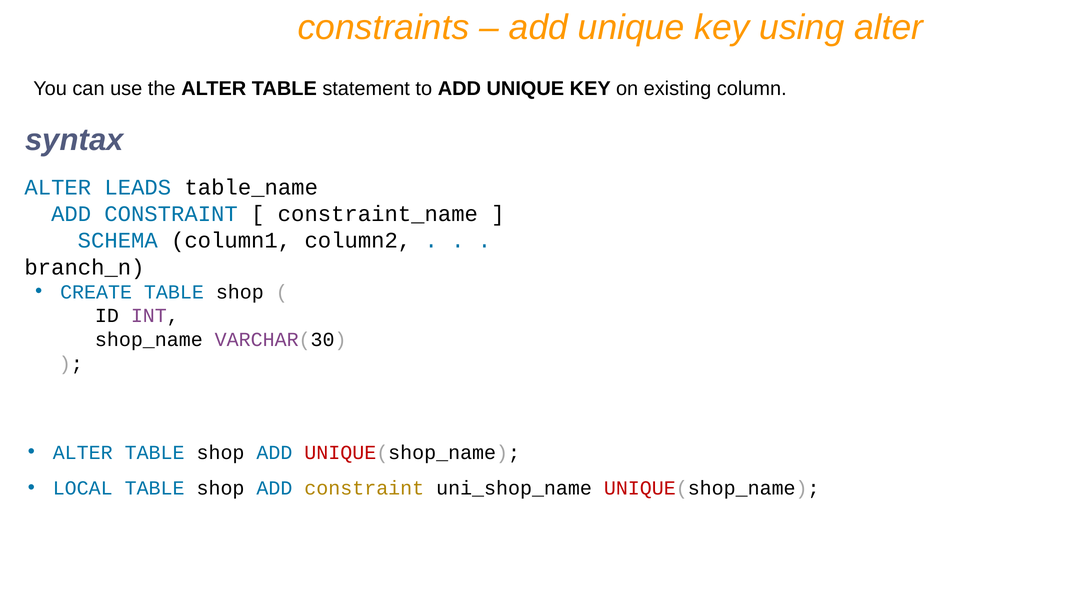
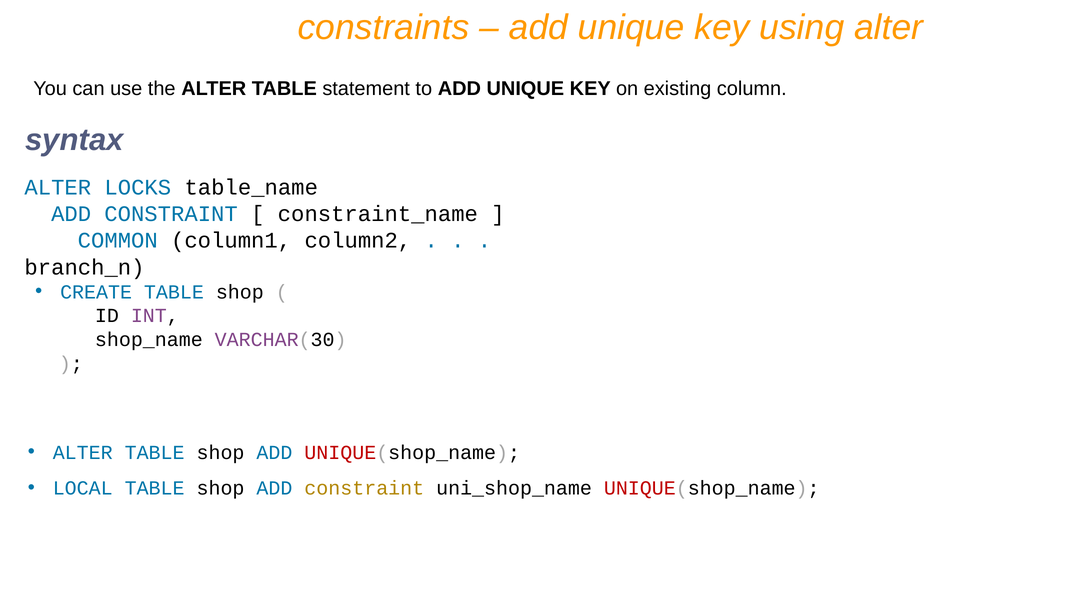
LEADS: LEADS -> LOCKS
SCHEMA: SCHEMA -> COMMON
